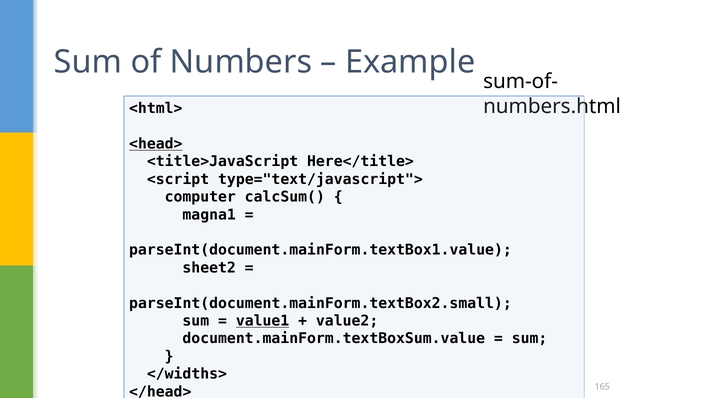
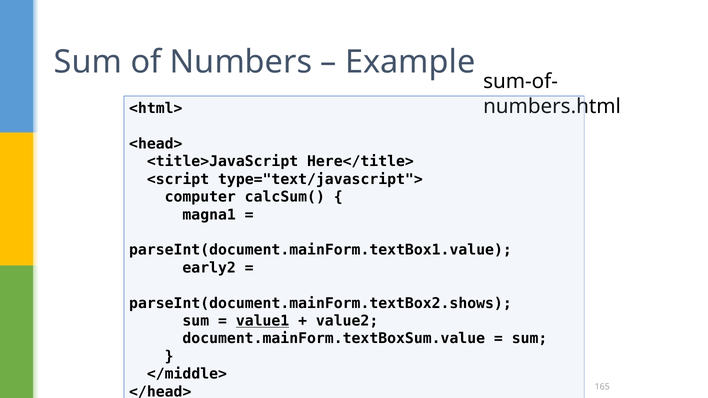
<head> underline: present -> none
sheet2: sheet2 -> early2
parseInt(document.mainForm.textBox2.small: parseInt(document.mainForm.textBox2.small -> parseInt(document.mainForm.textBox2.shows
</widths>: </widths> -> </middle>
